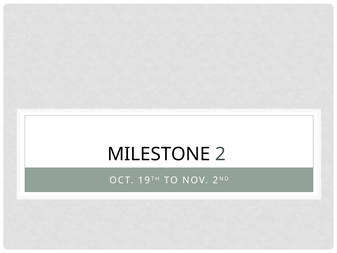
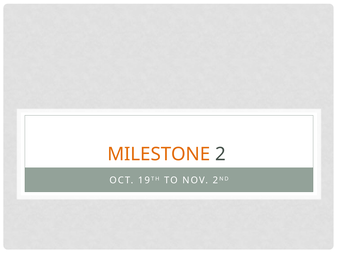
MILESTONE colour: black -> orange
